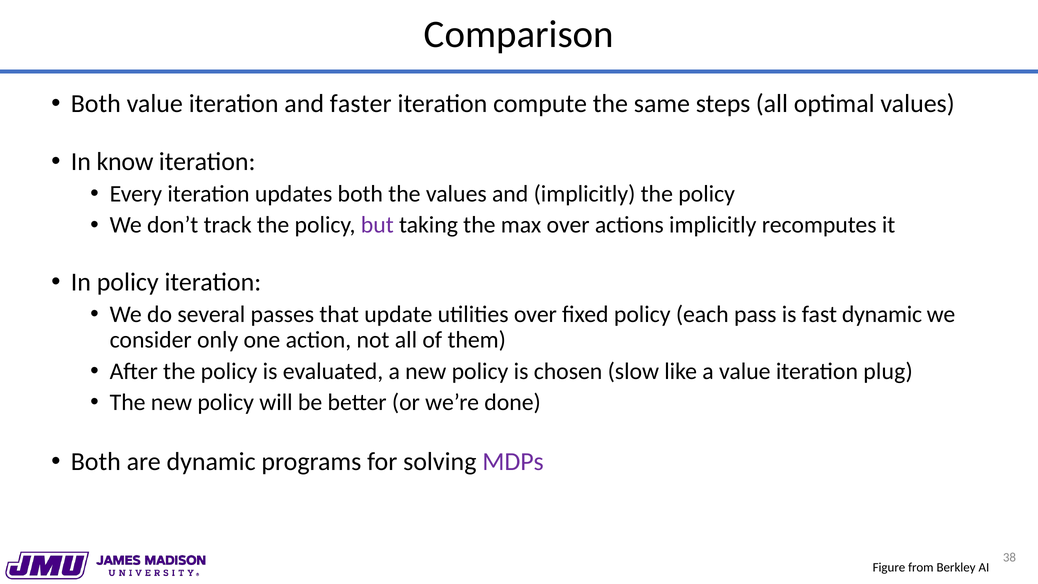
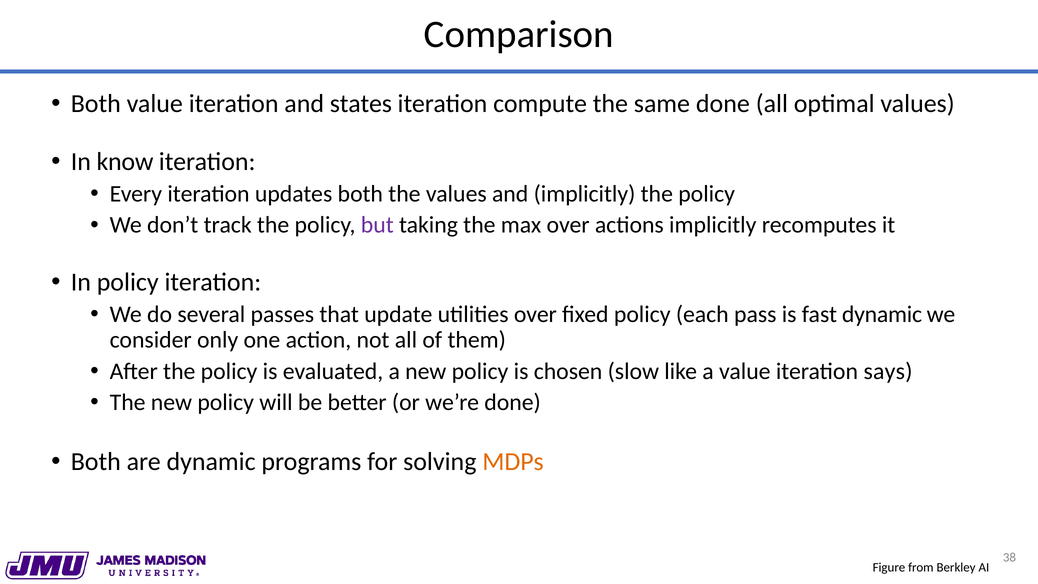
faster: faster -> states
same steps: steps -> done
plug: plug -> says
MDPs colour: purple -> orange
